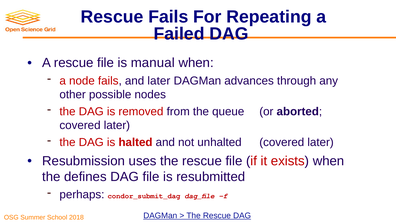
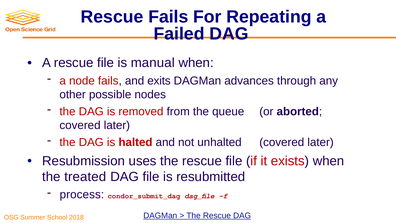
and later: later -> exits
defines: defines -> treated
perhaps: perhaps -> process
